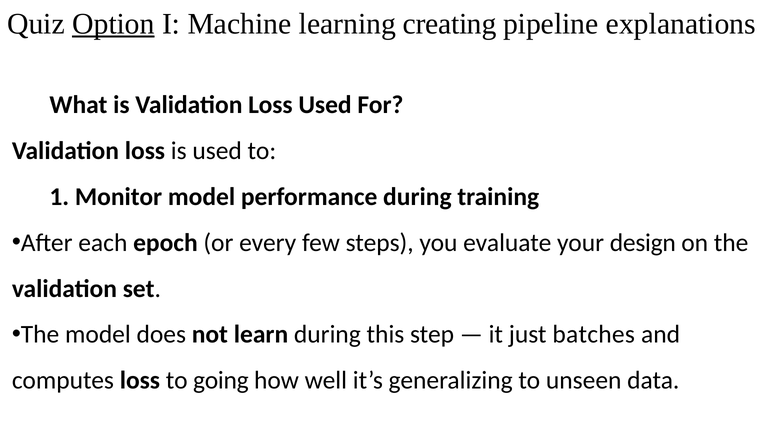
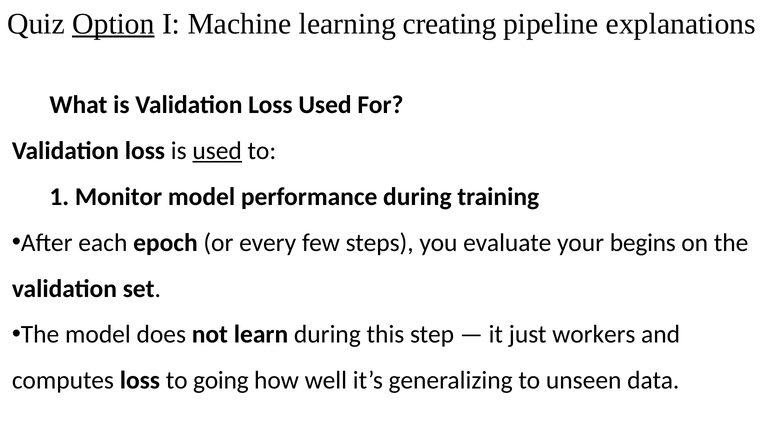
used at (217, 150) underline: none -> present
design: design -> begins
batches: batches -> workers
